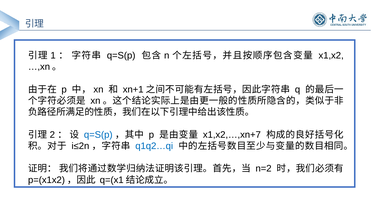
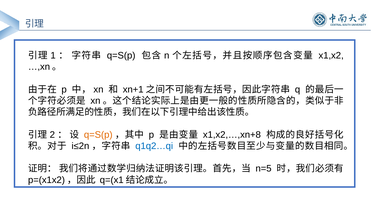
q=S(p at (98, 135) colour: blue -> orange
x1,x2,…,xn+7: x1,x2,…,xn+7 -> x1,x2,…,xn+8
n=2: n=2 -> n=5
